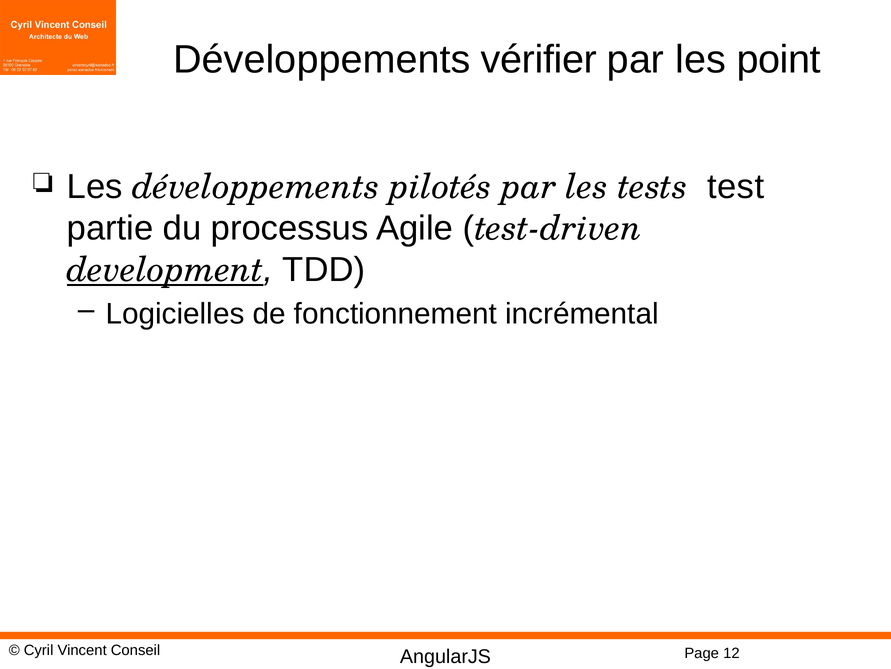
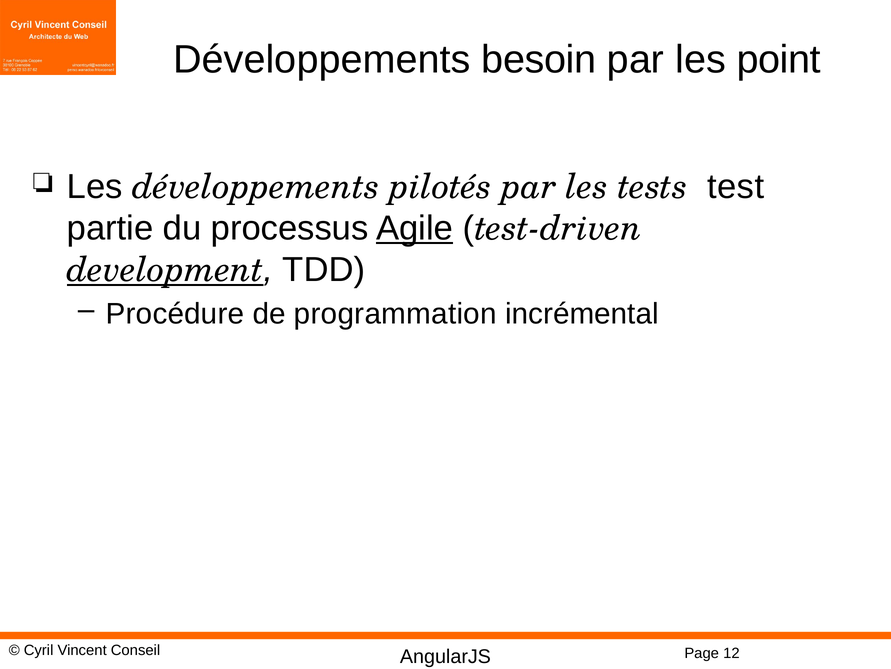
vérifier: vérifier -> besoin
Agile underline: none -> present
Logicielles: Logicielles -> Procédure
fonctionnement: fonctionnement -> programmation
